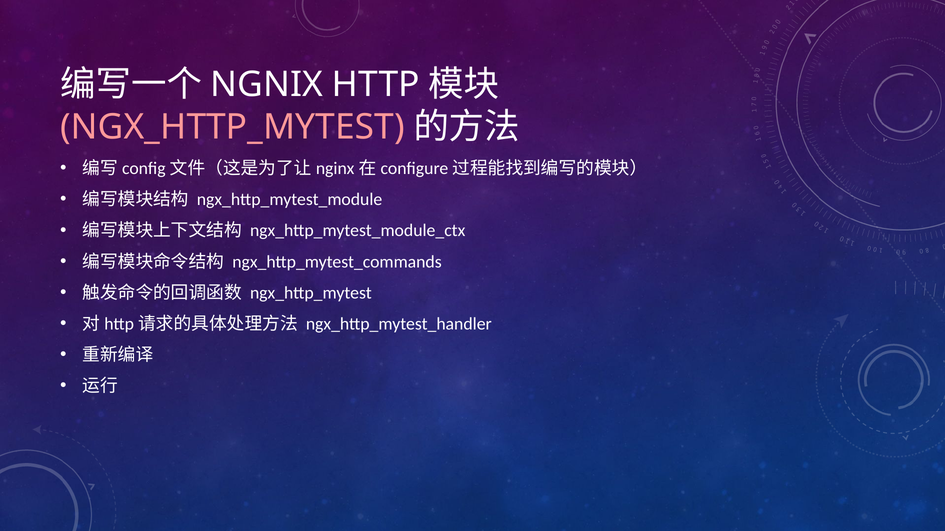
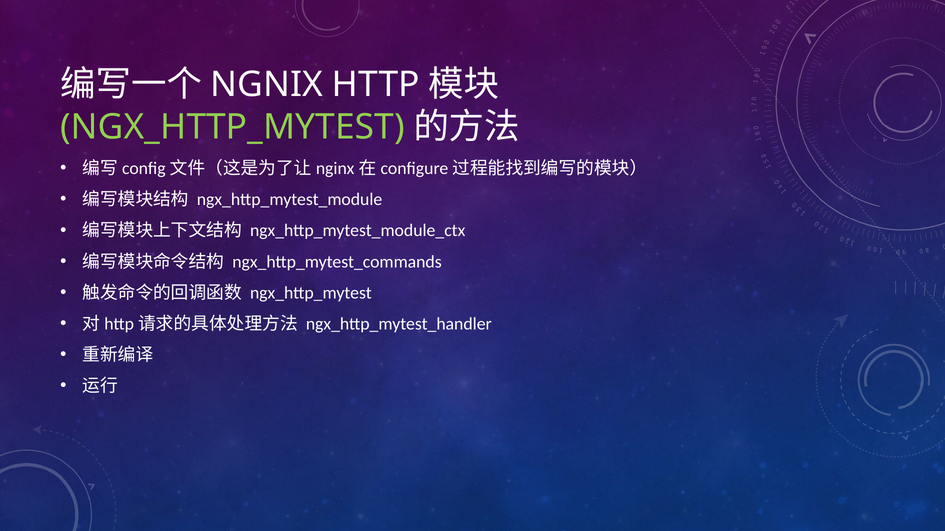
NGX_HTTP_MYTEST at (233, 127) colour: pink -> light green
